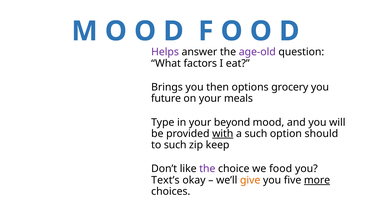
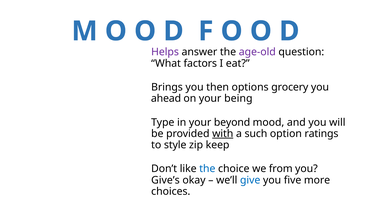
future: future -> ahead
meals: meals -> being
should: should -> ratings
to such: such -> style
the at (207, 169) colour: purple -> blue
food: food -> from
Text’s: Text’s -> Give’s
give colour: orange -> blue
more underline: present -> none
